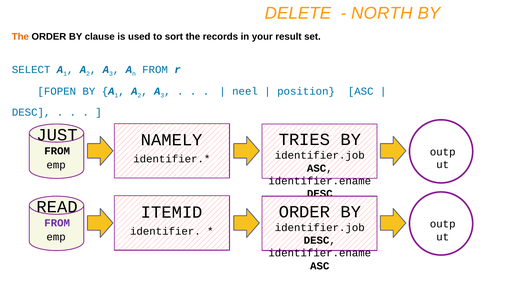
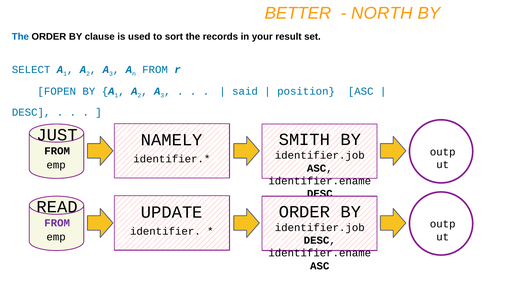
DELETE: DELETE -> BETTER
The at (20, 37) colour: orange -> blue
neel: neel -> said
TRIES: TRIES -> SMITH
ITEMID: ITEMID -> UPDATE
